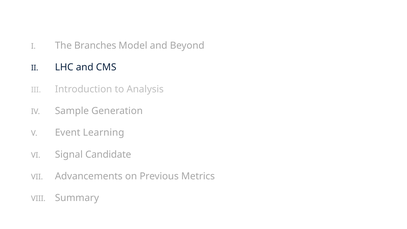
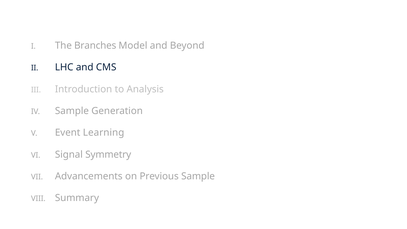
Candidate: Candidate -> Symmetry
Previous Metrics: Metrics -> Sample
